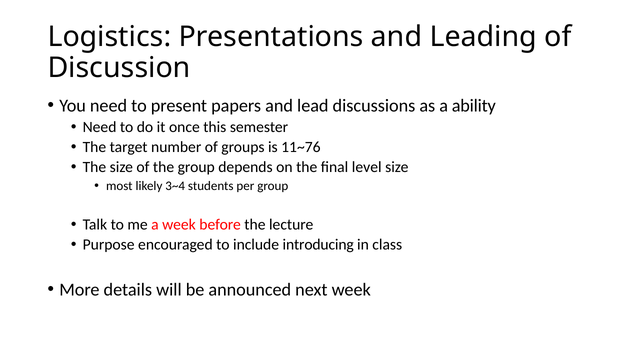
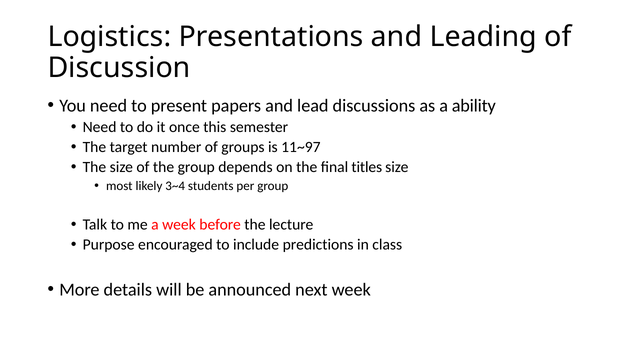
11~76: 11~76 -> 11~97
level: level -> titles
introducing: introducing -> predictions
